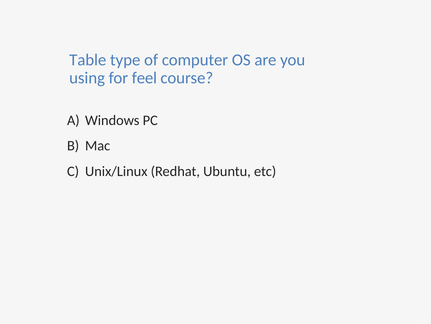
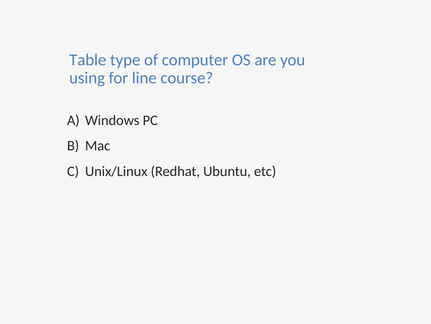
feel: feel -> line
